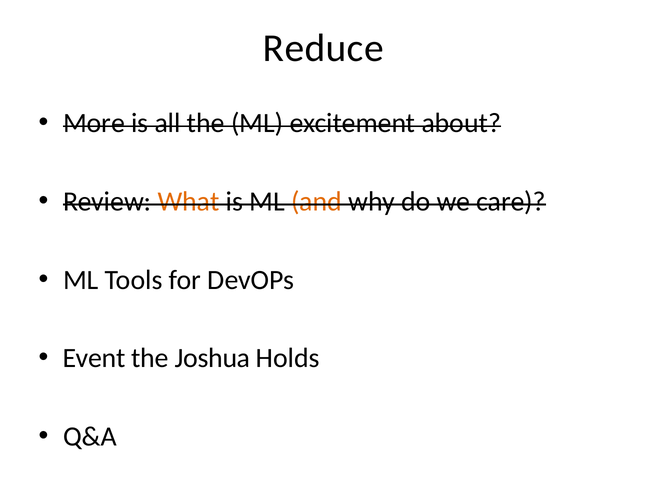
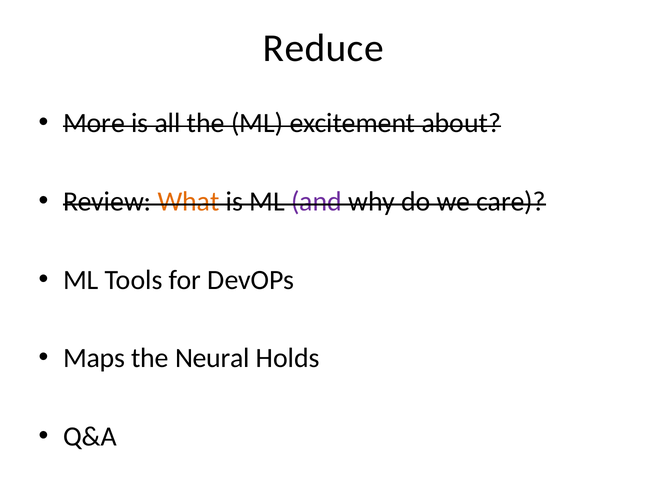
and colour: orange -> purple
Event: Event -> Maps
Joshua: Joshua -> Neural
